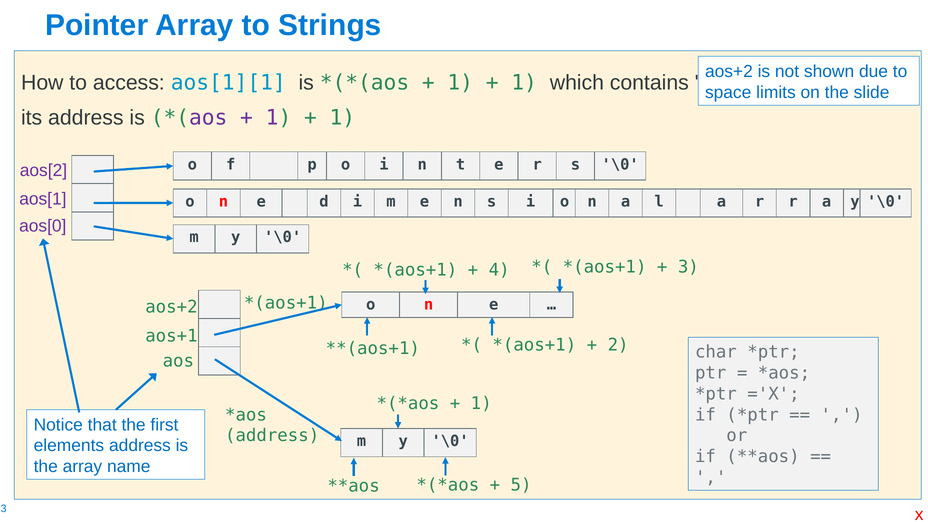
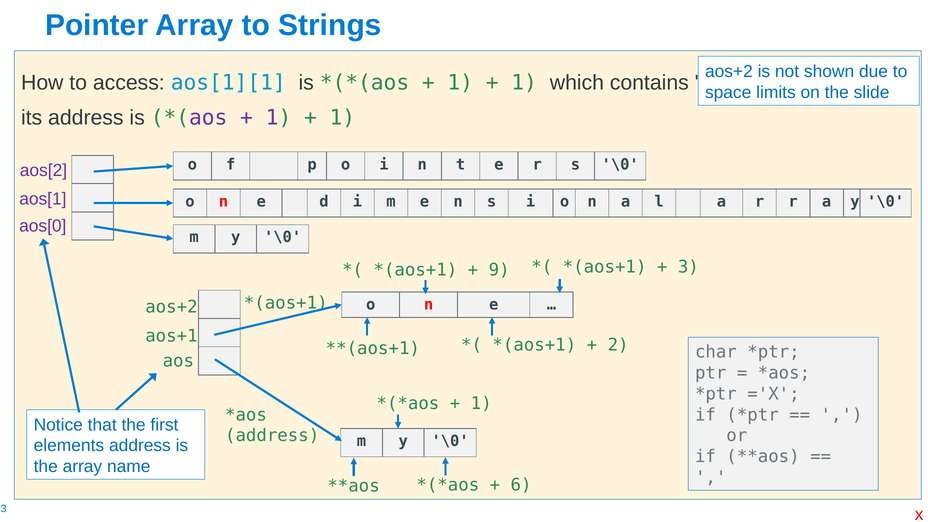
4: 4 -> 9
5: 5 -> 6
